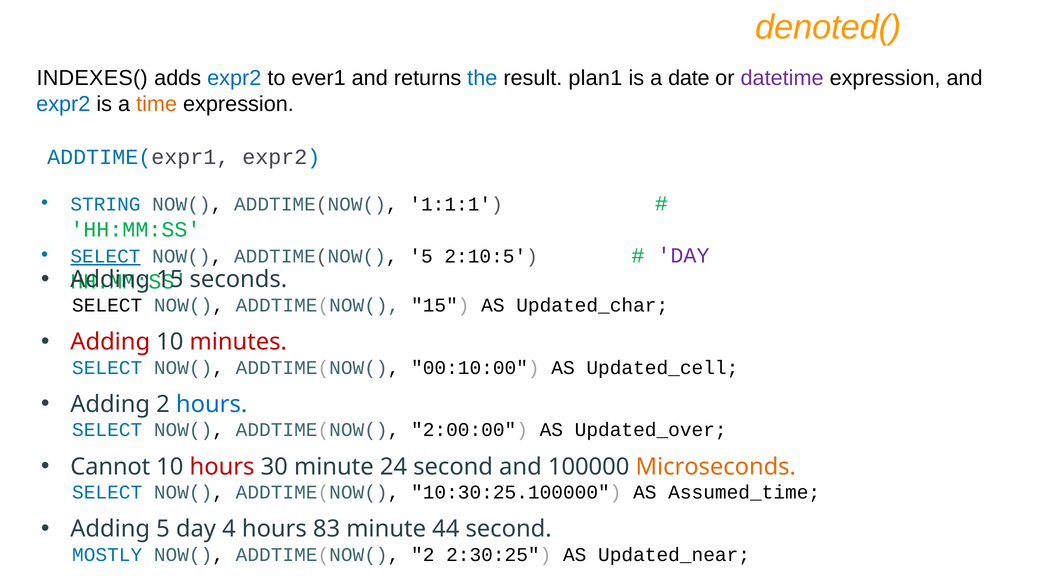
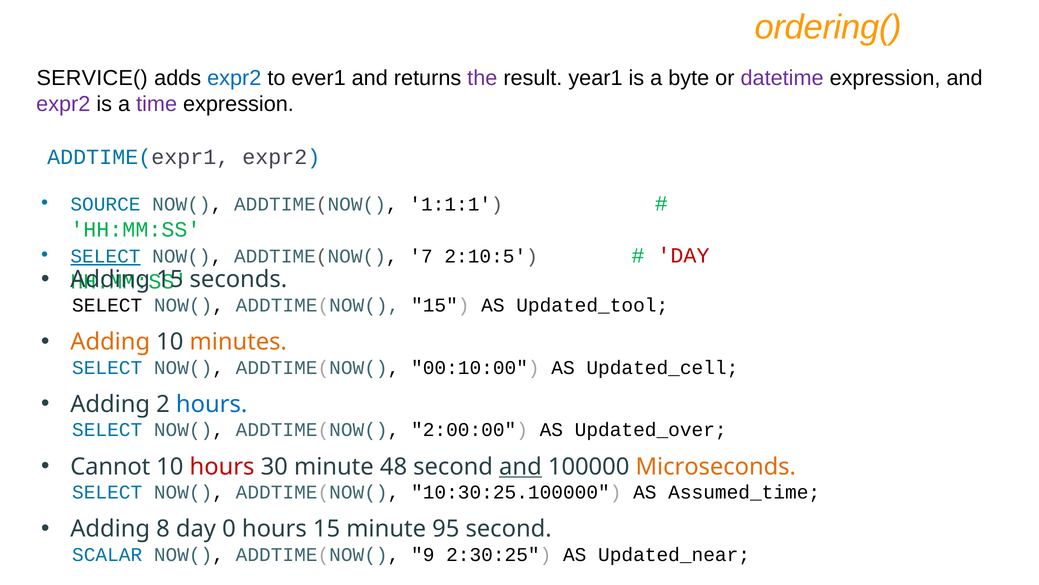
denoted(: denoted( -> ordering(
INDEXES(: INDEXES( -> SERVICE(
the colour: blue -> purple
plan1: plan1 -> year1
date: date -> byte
expr2 at (63, 104) colour: blue -> purple
time colour: orange -> purple
STRING: STRING -> SOURCE
ADDTIME(NOW( 5: 5 -> 7
DAY at (683, 255) colour: purple -> red
Updated_char: Updated_char -> Updated_tool
Adding at (110, 342) colour: red -> orange
minutes colour: red -> orange
24: 24 -> 48
and at (520, 466) underline: none -> present
Adding 5: 5 -> 8
4: 4 -> 0
hours 83: 83 -> 15
44: 44 -> 95
MOSTLY: MOSTLY -> SCALAR
ADDTIME(NOW( 2: 2 -> 9
